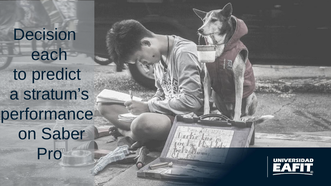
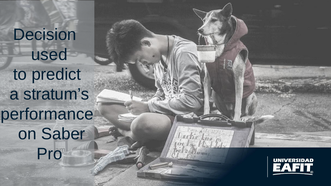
each: each -> used
